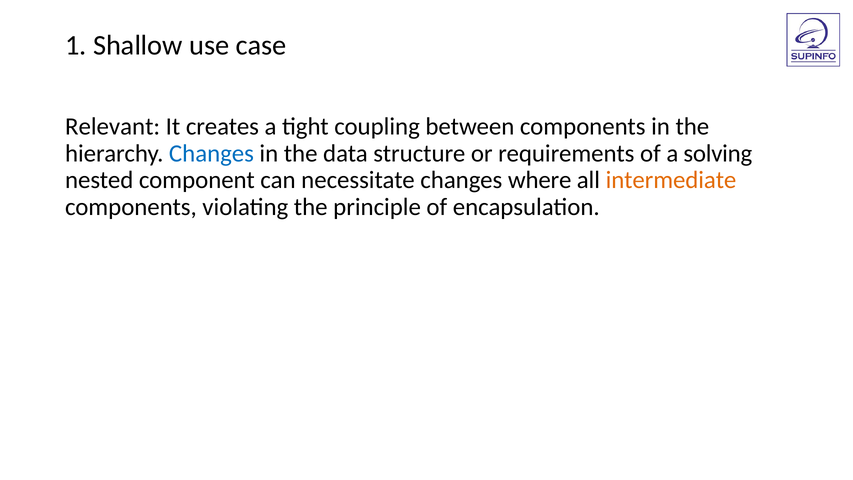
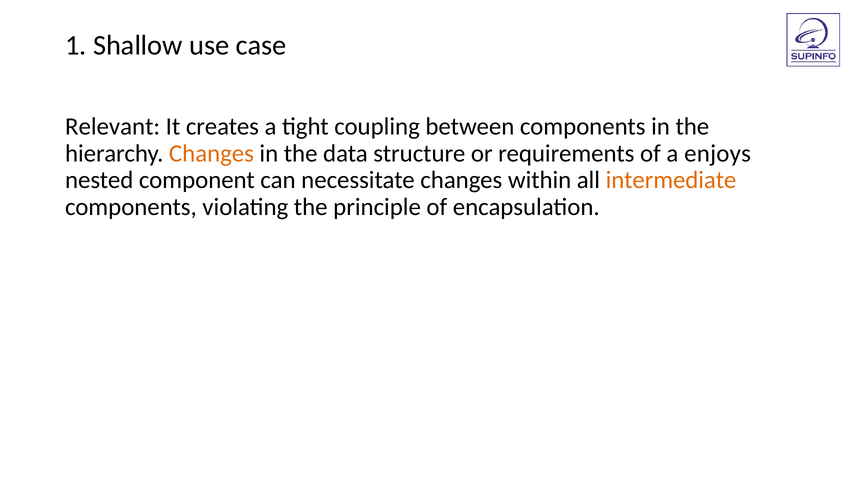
Changes at (211, 153) colour: blue -> orange
solving: solving -> enjoys
where: where -> within
